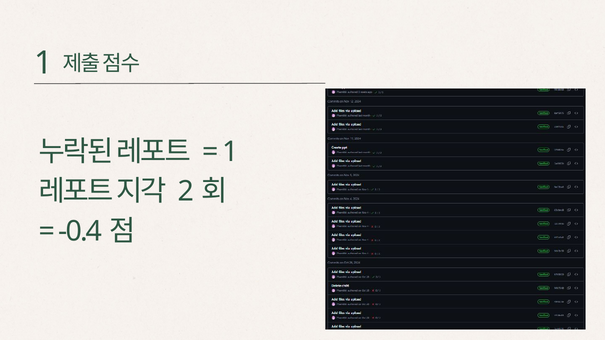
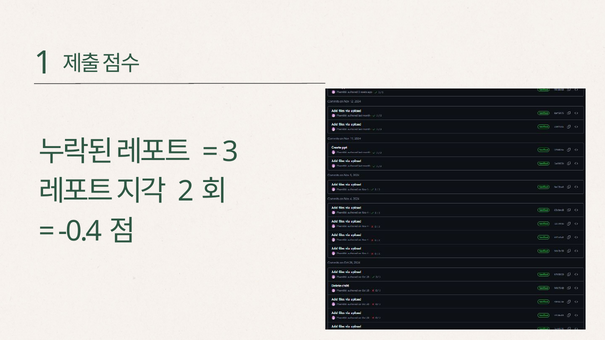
1 at (230, 152): 1 -> 3
